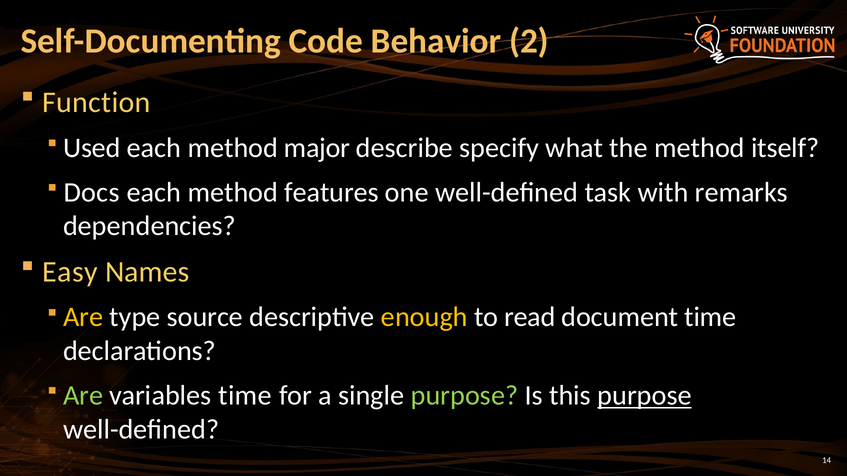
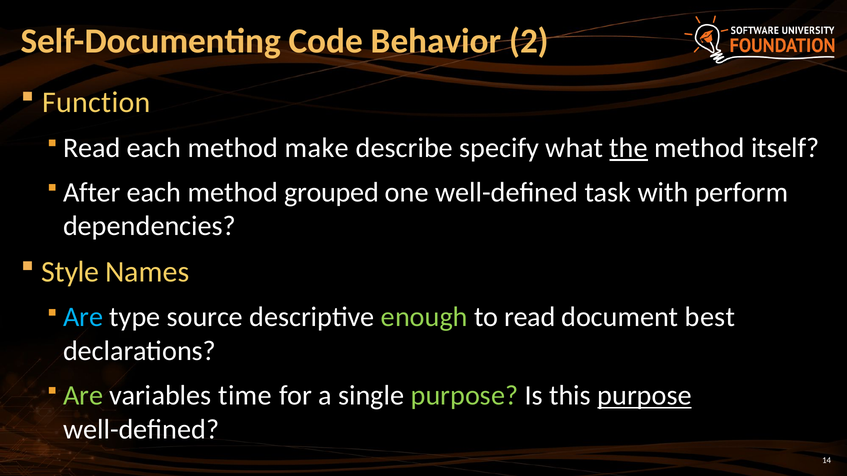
Used at (92, 148): Used -> Read
major: major -> make
the underline: none -> present
Docs: Docs -> After
features: features -> grouped
remarks: remarks -> perform
Easy: Easy -> Style
Are at (83, 318) colour: yellow -> light blue
enough colour: yellow -> light green
document time: time -> best
